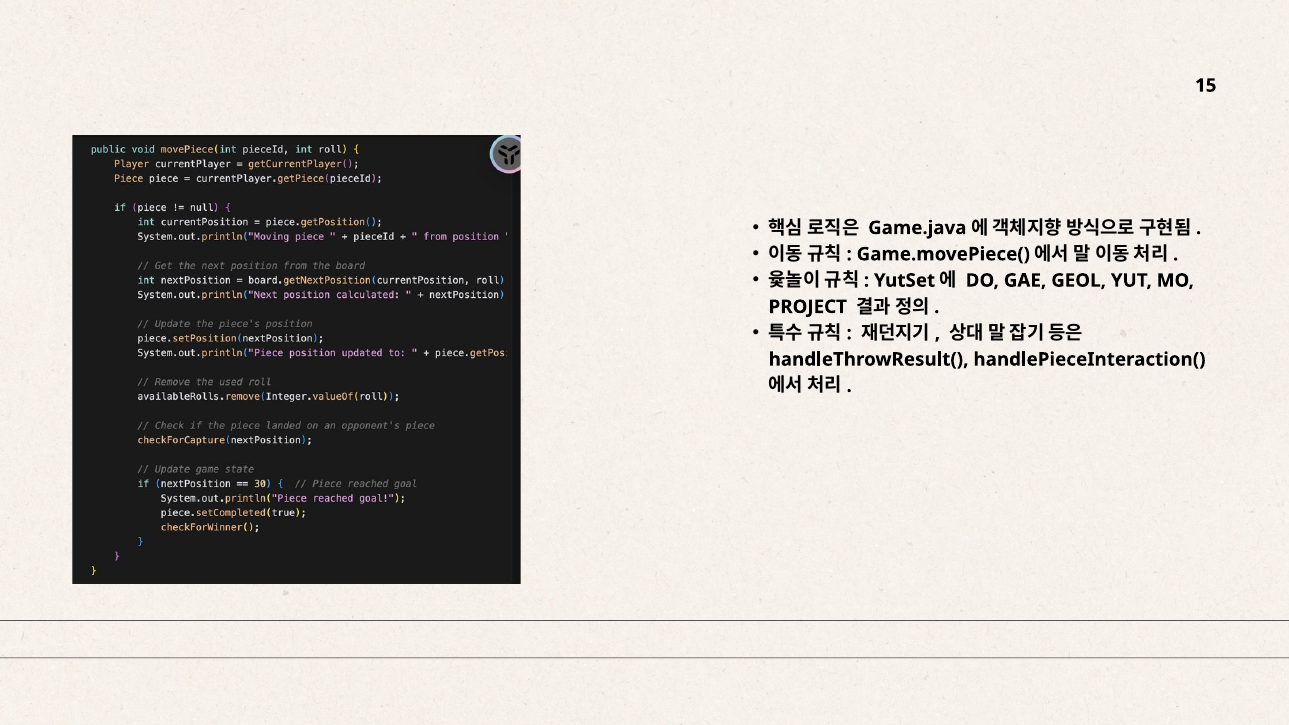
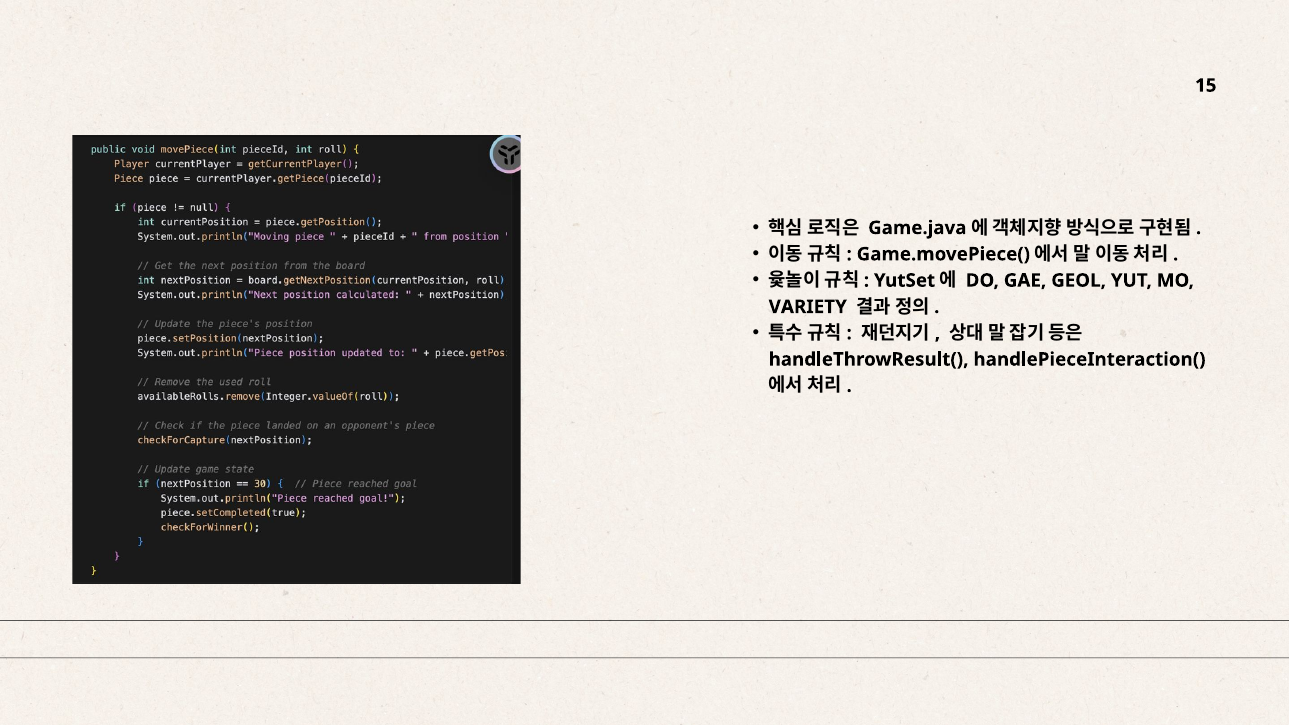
PROJECT: PROJECT -> VARIETY
